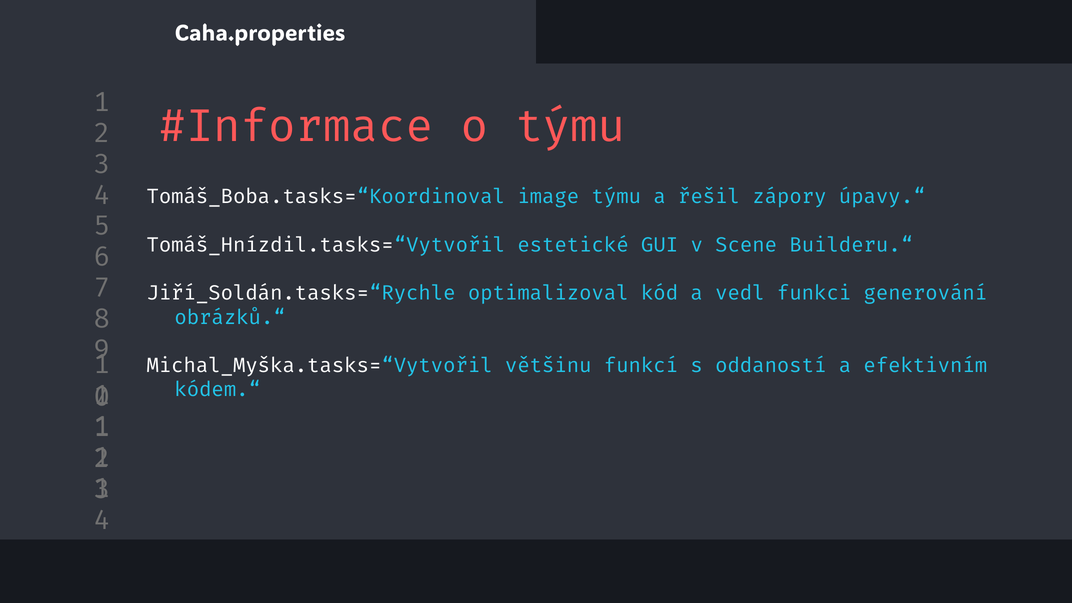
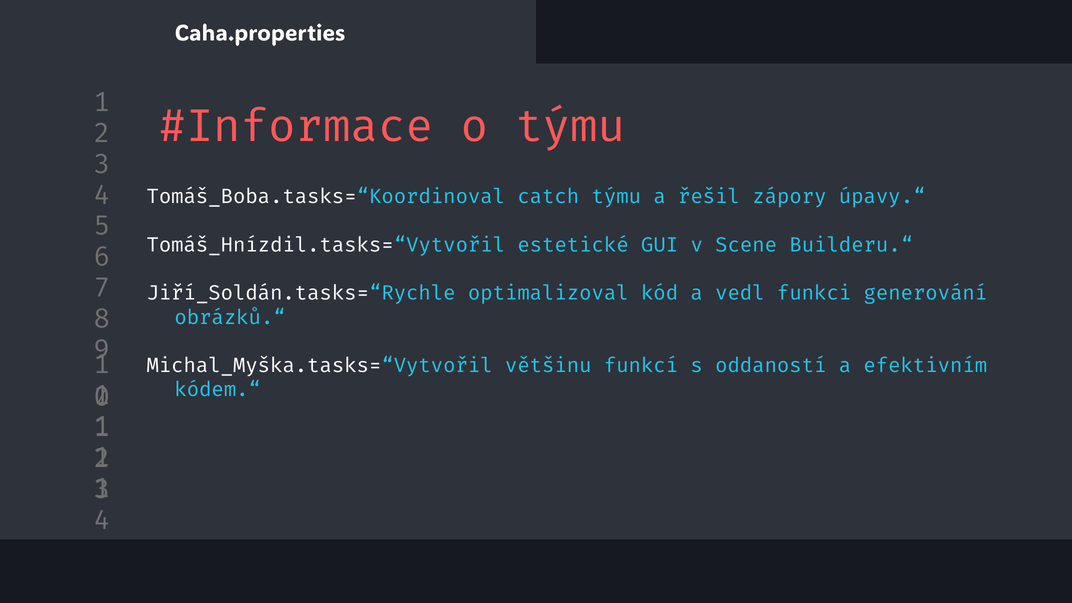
image: image -> catch
